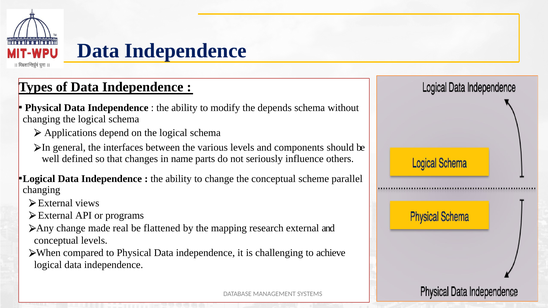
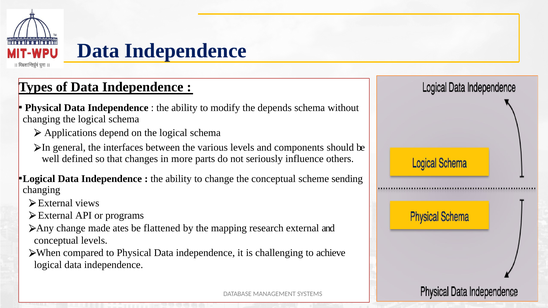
name: name -> more
parallel: parallel -> sending
real: real -> ates
